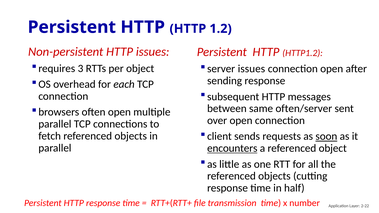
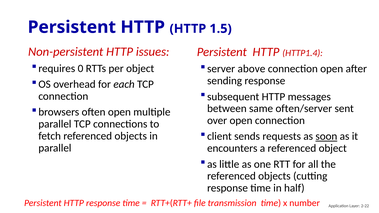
1.2: 1.2 -> 1.5
HTTP1.2: HTTP1.2 -> HTTP1.4
3: 3 -> 0
server issues: issues -> above
encounters underline: present -> none
